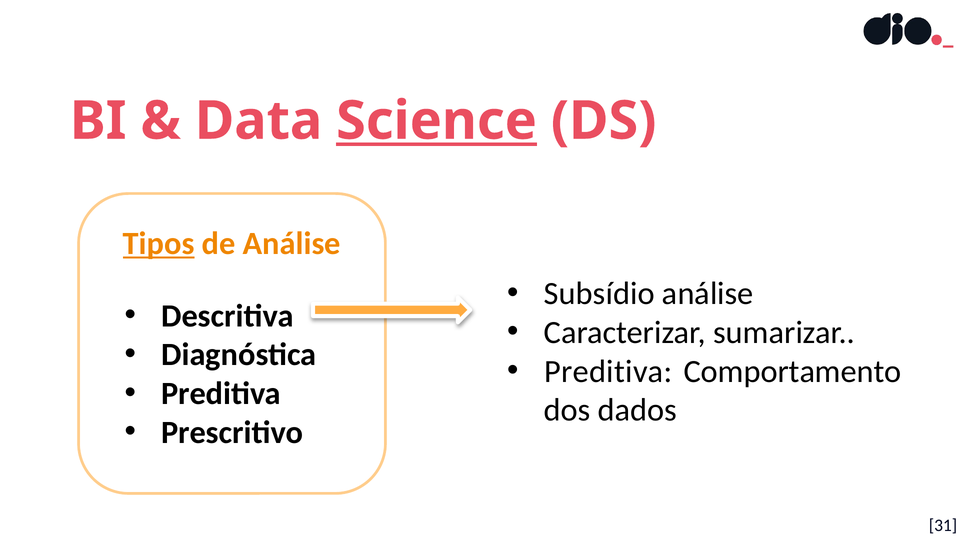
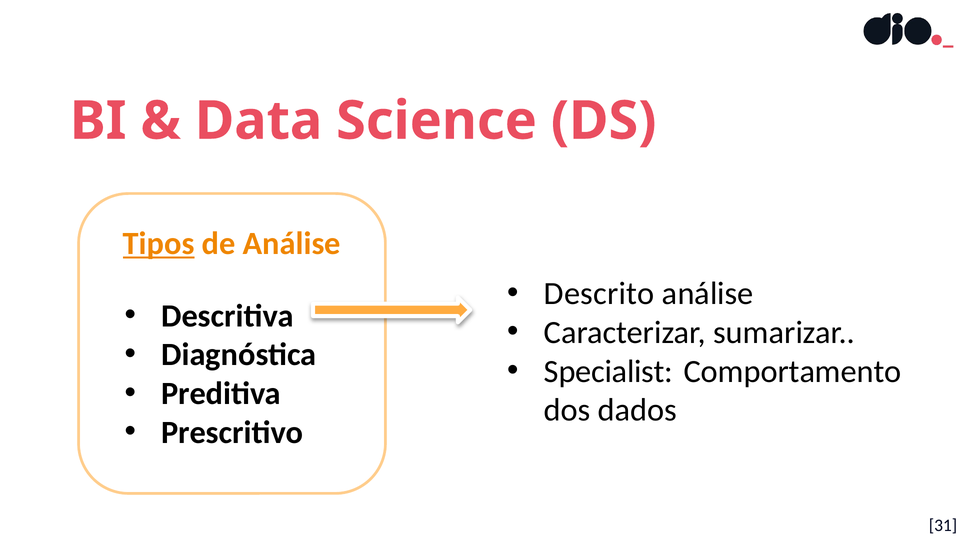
Science underline: present -> none
Subsídio: Subsídio -> Descrito
Preditiva at (608, 372): Preditiva -> Specialist
